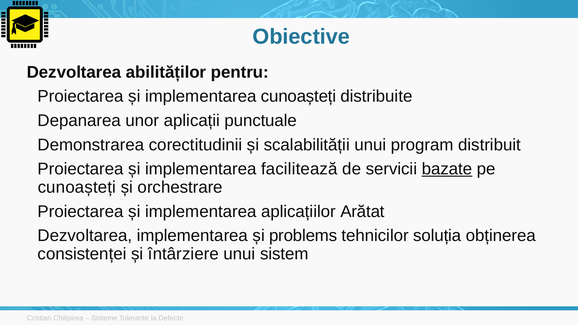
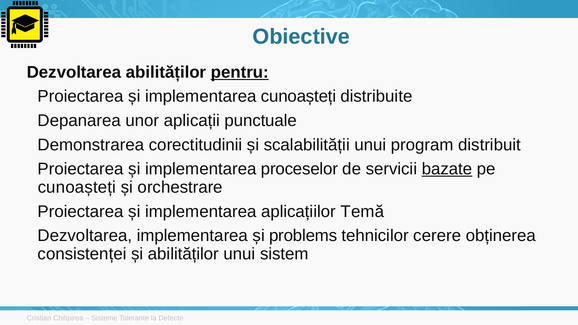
pentru underline: none -> present
facilitează: facilitează -> proceselor
Arătat: Arătat -> Temă
soluția: soluția -> cerere
și întârziere: întârziere -> abilităților
